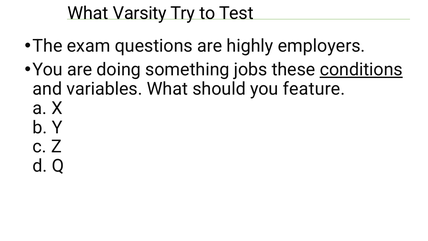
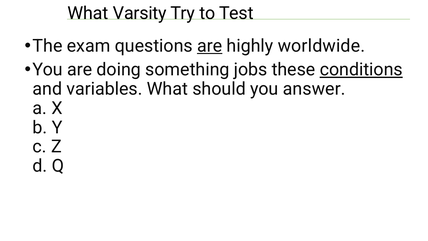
are at (210, 46) underline: none -> present
employers: employers -> worldwide
feature: feature -> answer
